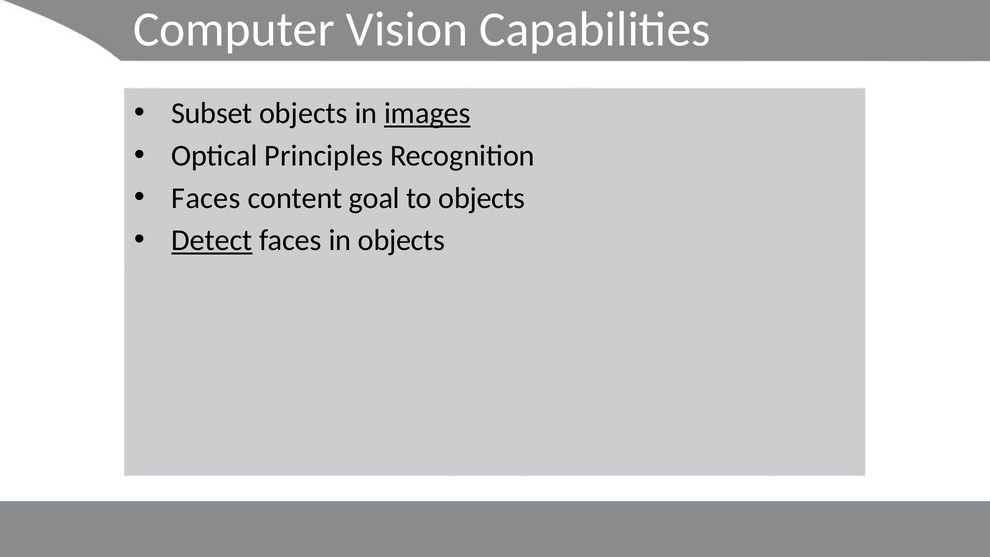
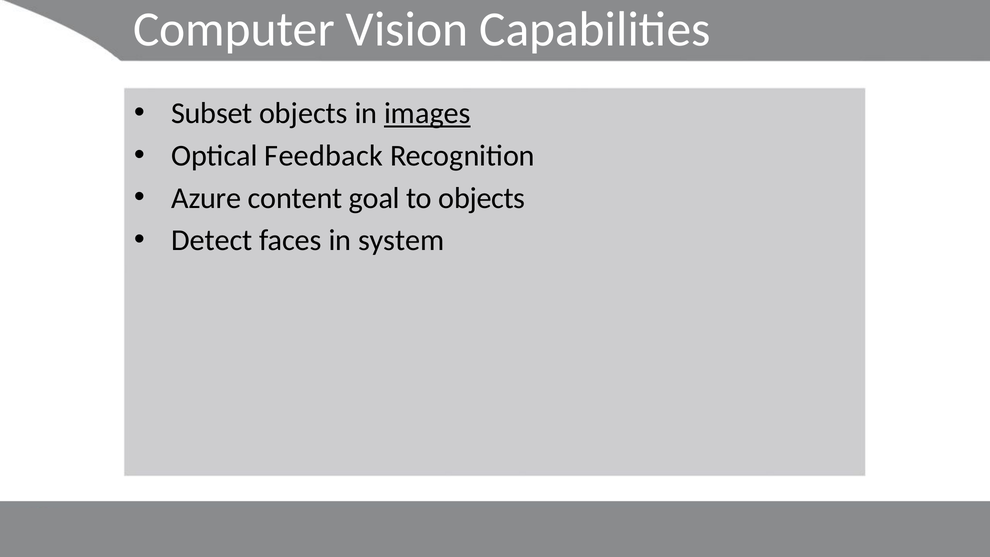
Principles: Principles -> Feedback
Faces at (206, 198): Faces -> Azure
Detect underline: present -> none
in objects: objects -> system
